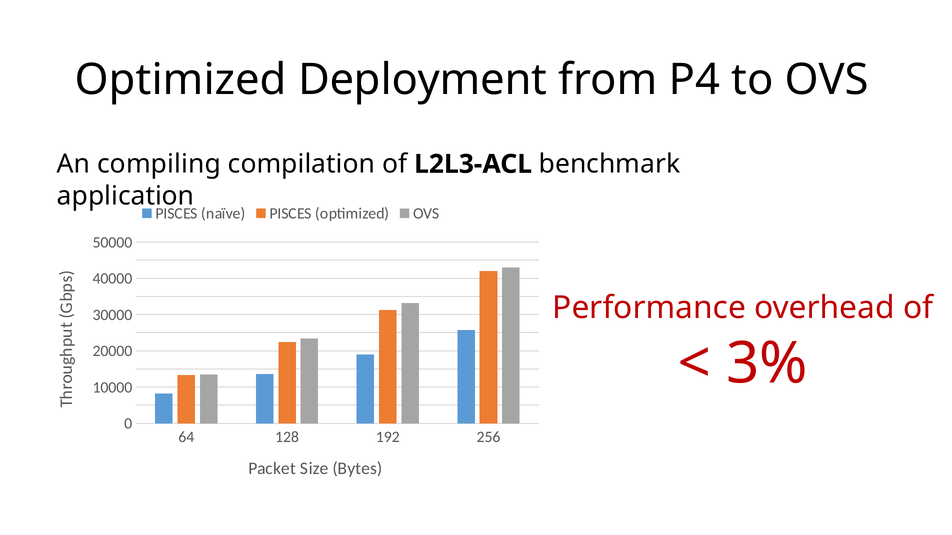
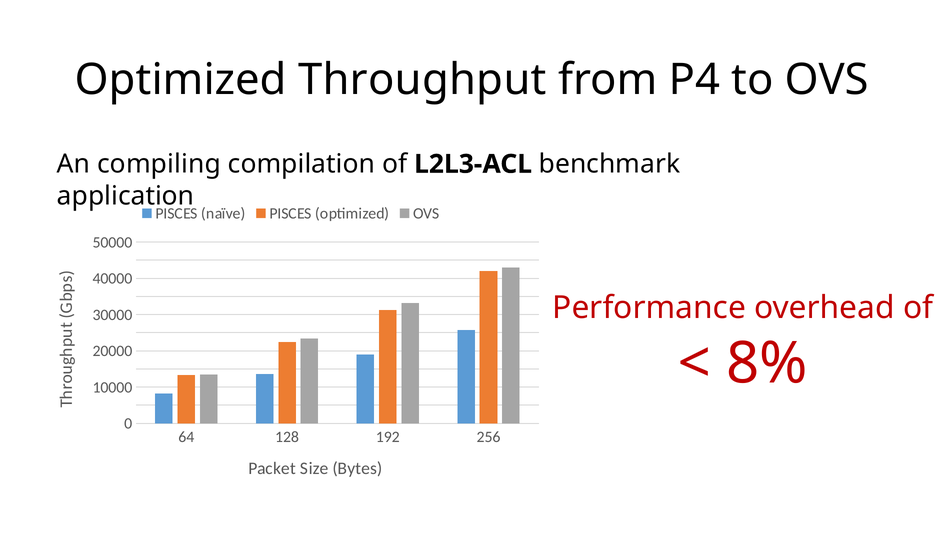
Deployment: Deployment -> Throughput
3%: 3% -> 8%
